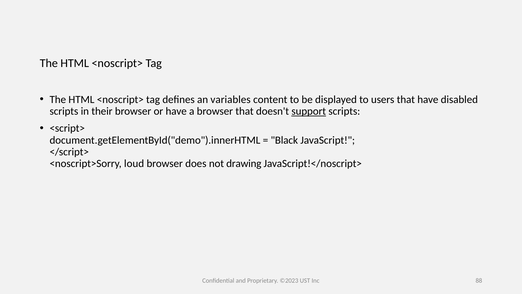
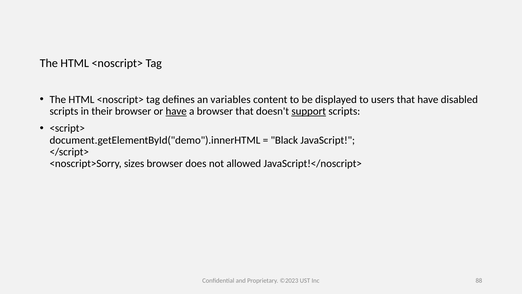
have at (176, 111) underline: none -> present
loud: loud -> sizes
drawing: drawing -> allowed
